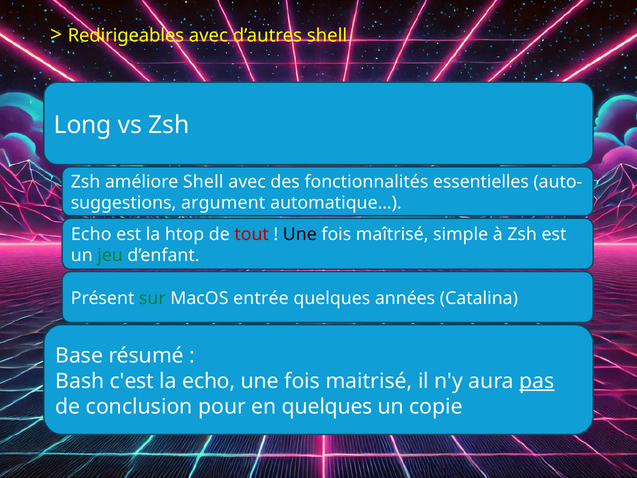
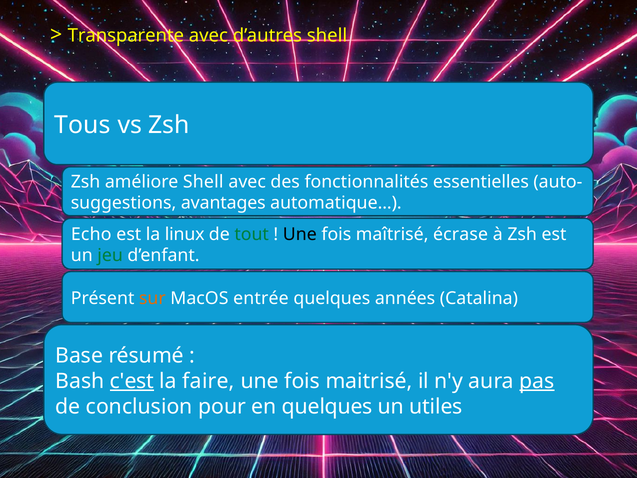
Redirigeables: Redirigeables -> Transparente
Long: Long -> Tous
argument: argument -> avantages
htop: htop -> linux
tout colour: red -> green
simple: simple -> écrase
sur colour: green -> orange
c'est underline: none -> present
la echo: echo -> faire
copie: copie -> utiles
